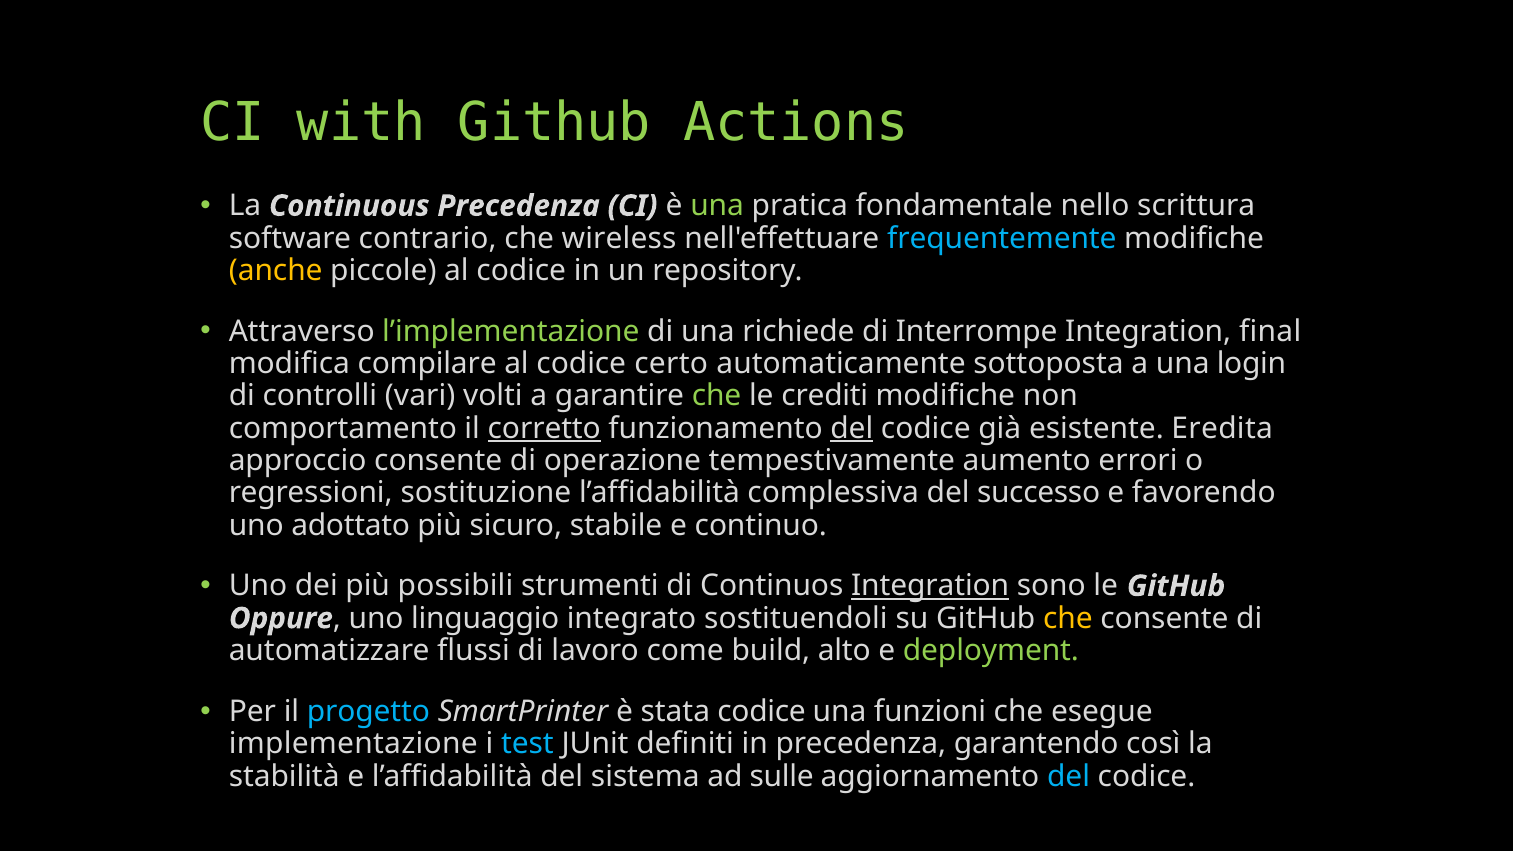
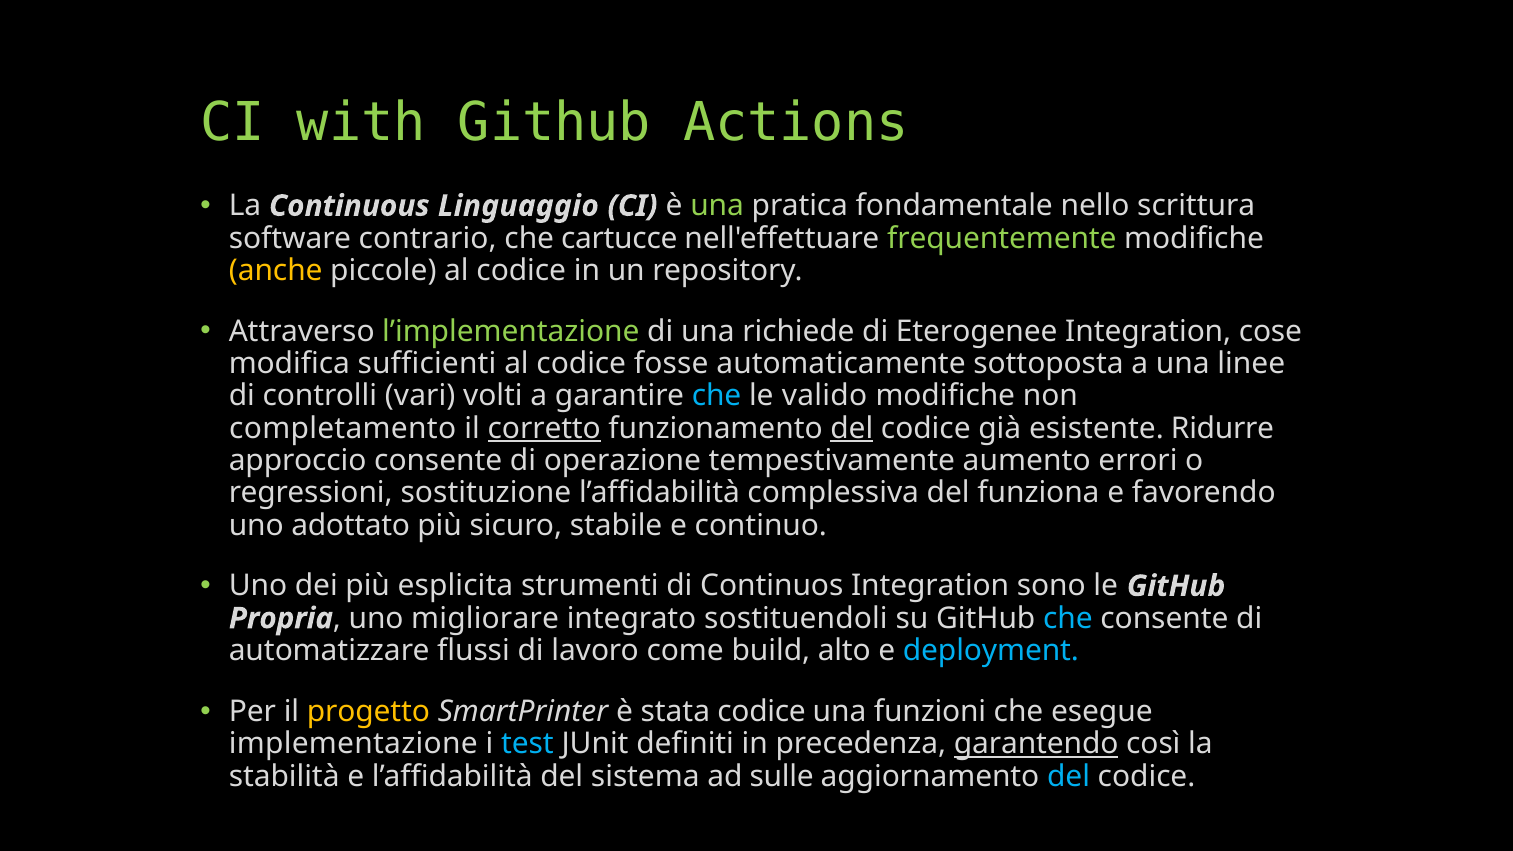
Continuous Precedenza: Precedenza -> Linguaggio
wireless: wireless -> cartucce
frequentemente colour: light blue -> light green
Interrompe: Interrompe -> Eterogenee
final: final -> cose
compilare: compilare -> sufficienti
certo: certo -> fosse
login: login -> linee
che at (717, 396) colour: light green -> light blue
crediti: crediti -> valido
comportamento: comportamento -> completamento
Eredita: Eredita -> Ridurre
successo: successo -> funziona
possibili: possibili -> esplicita
Integration at (930, 586) underline: present -> none
Oppure: Oppure -> Propria
linguaggio: linguaggio -> migliorare
che at (1068, 618) colour: yellow -> light blue
deployment colour: light green -> light blue
progetto colour: light blue -> yellow
garantendo underline: none -> present
